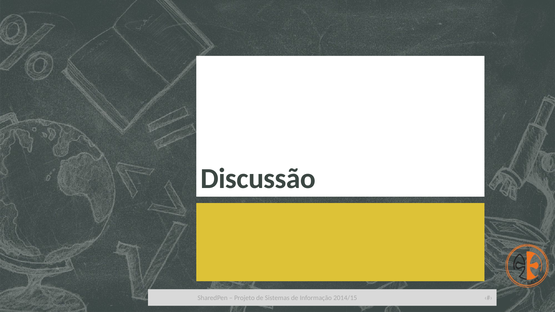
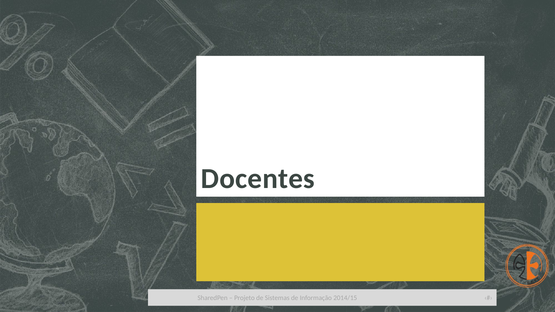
Discussão: Discussão -> Docentes
